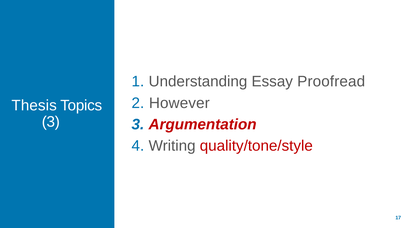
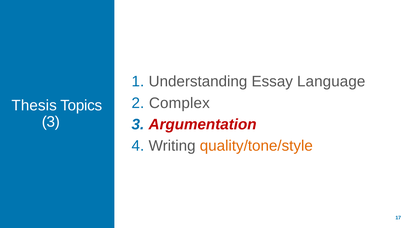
Proofread: Proofread -> Language
However: However -> Complex
quality/tone/style colour: red -> orange
